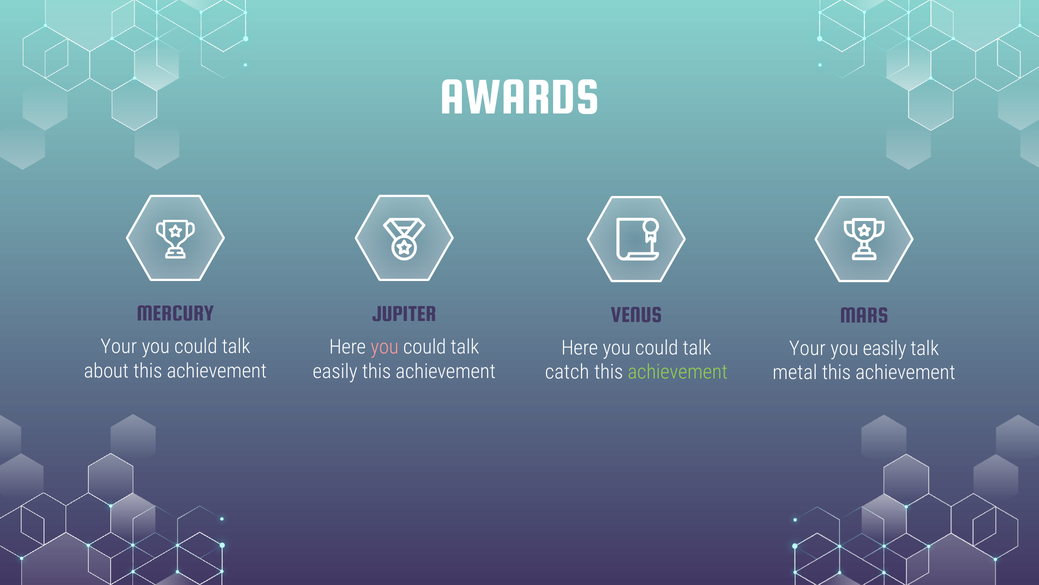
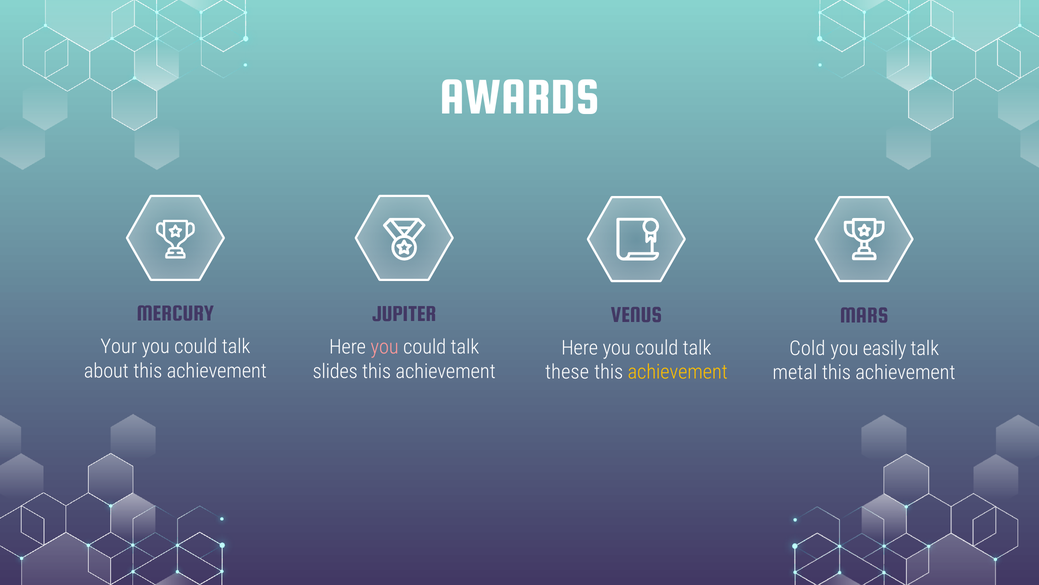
Your at (807, 348): Your -> Cold
easily at (335, 371): easily -> slides
catch: catch -> these
achievement at (678, 372) colour: light green -> yellow
